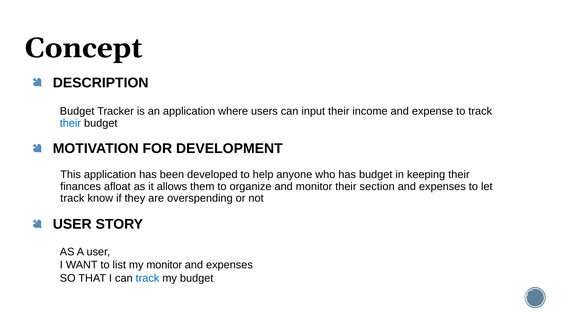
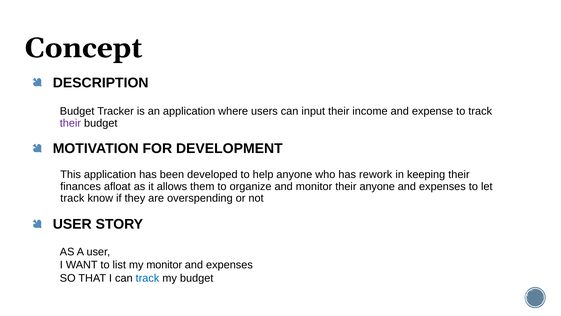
their at (70, 123) colour: blue -> purple
has budget: budget -> rework
their section: section -> anyone
